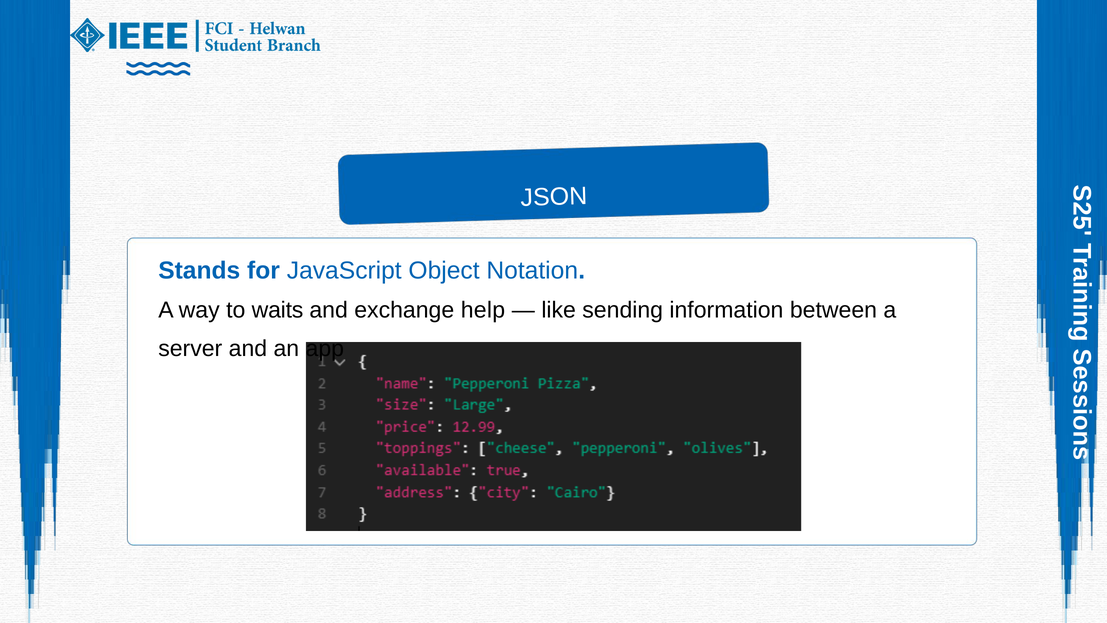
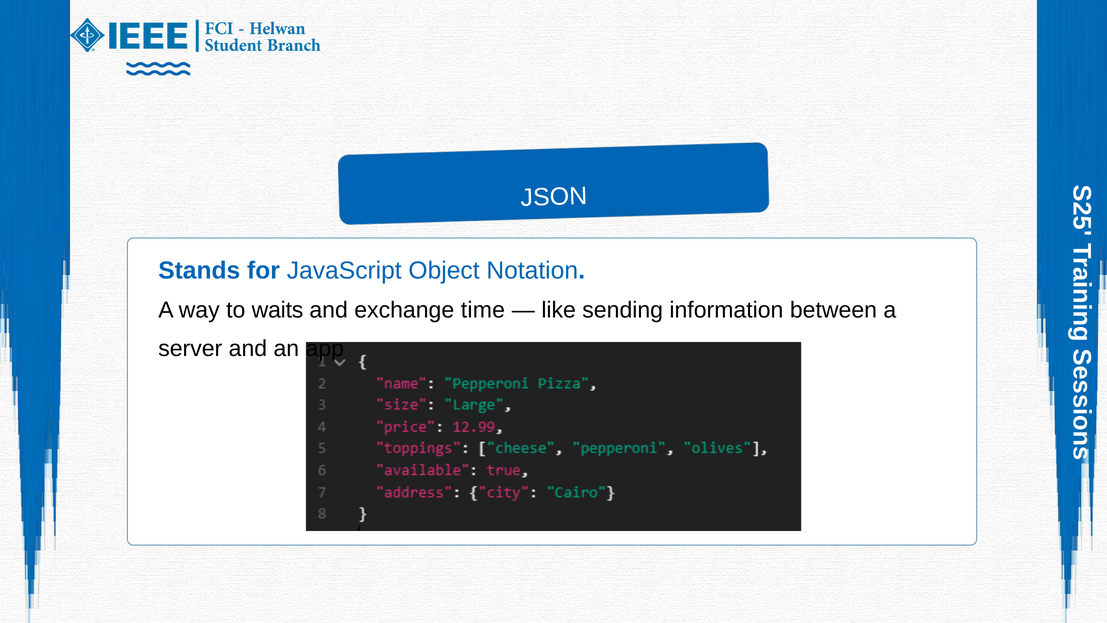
help: help -> time
